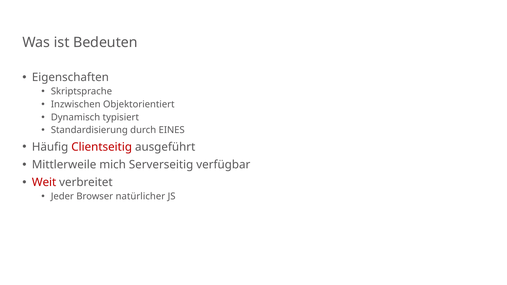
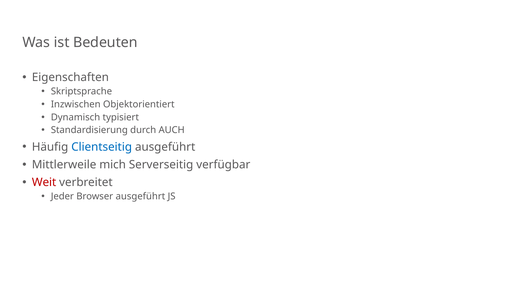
EINES: EINES -> AUCH
Clientseitig colour: red -> blue
Browser natürlicher: natürlicher -> ausgeführt
